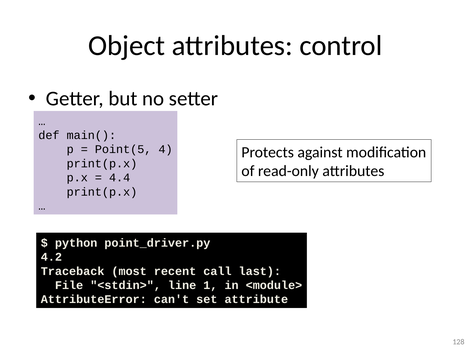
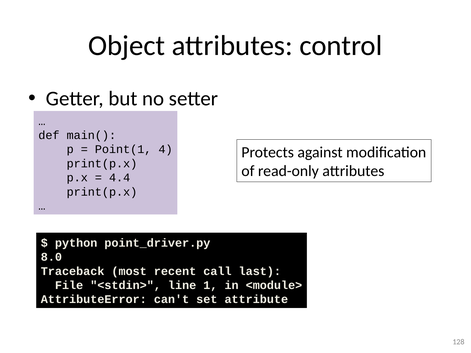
Point(5: Point(5 -> Point(1
4.2: 4.2 -> 8.0
